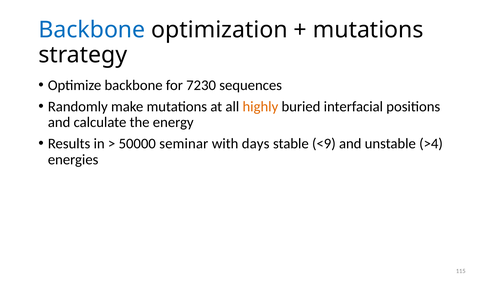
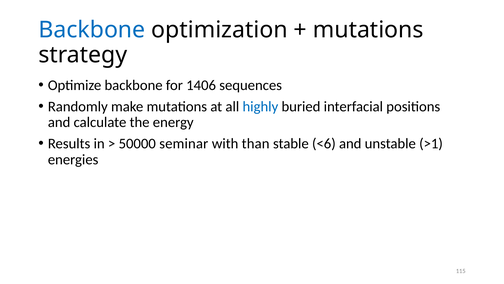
7230: 7230 -> 1406
highly colour: orange -> blue
days: days -> than
<9: <9 -> <6
>4: >4 -> >1
